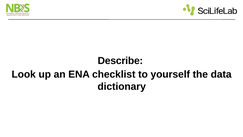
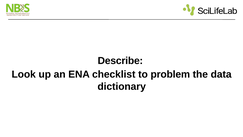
yourself: yourself -> problem
